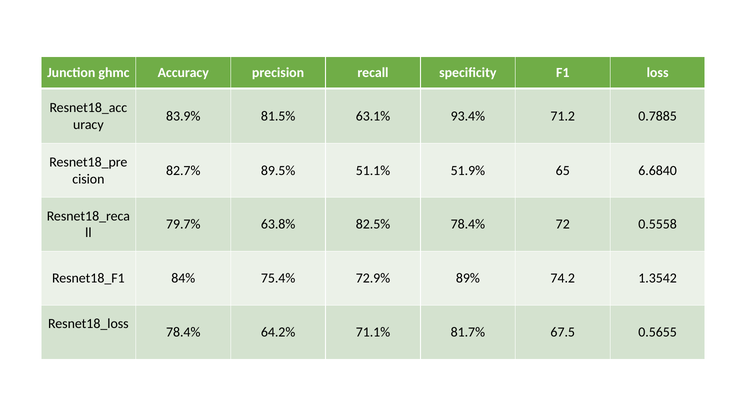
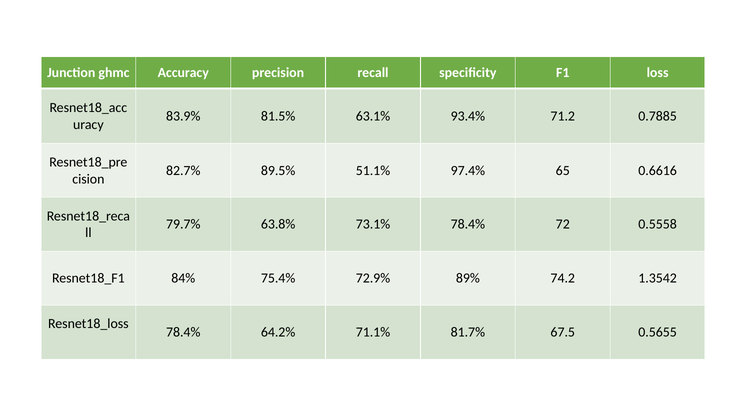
51.9%: 51.9% -> 97.4%
6.6840: 6.6840 -> 0.6616
82.5%: 82.5% -> 73.1%
